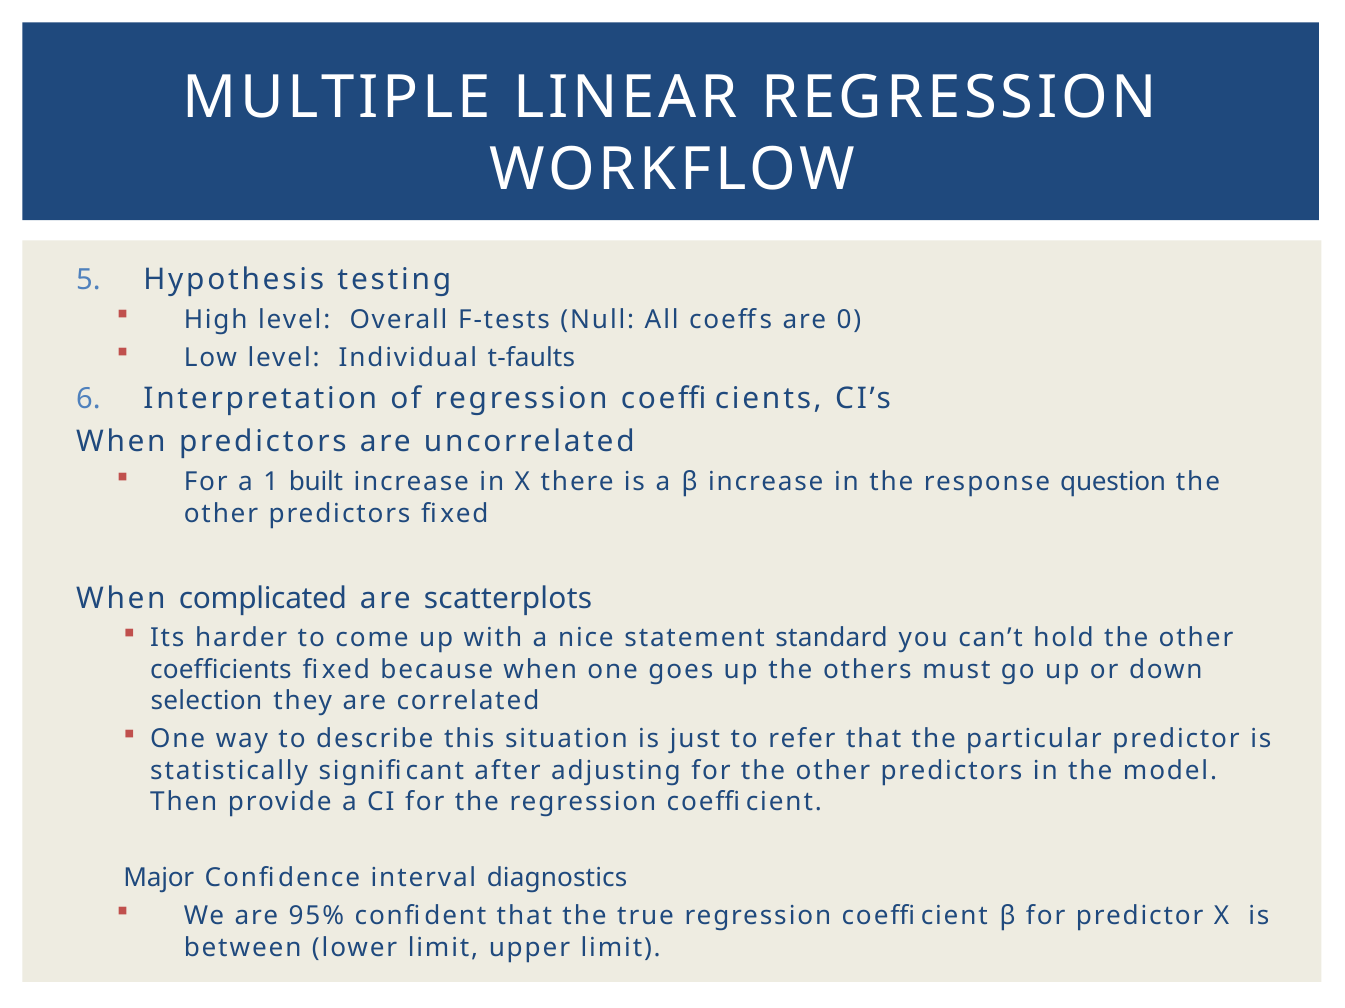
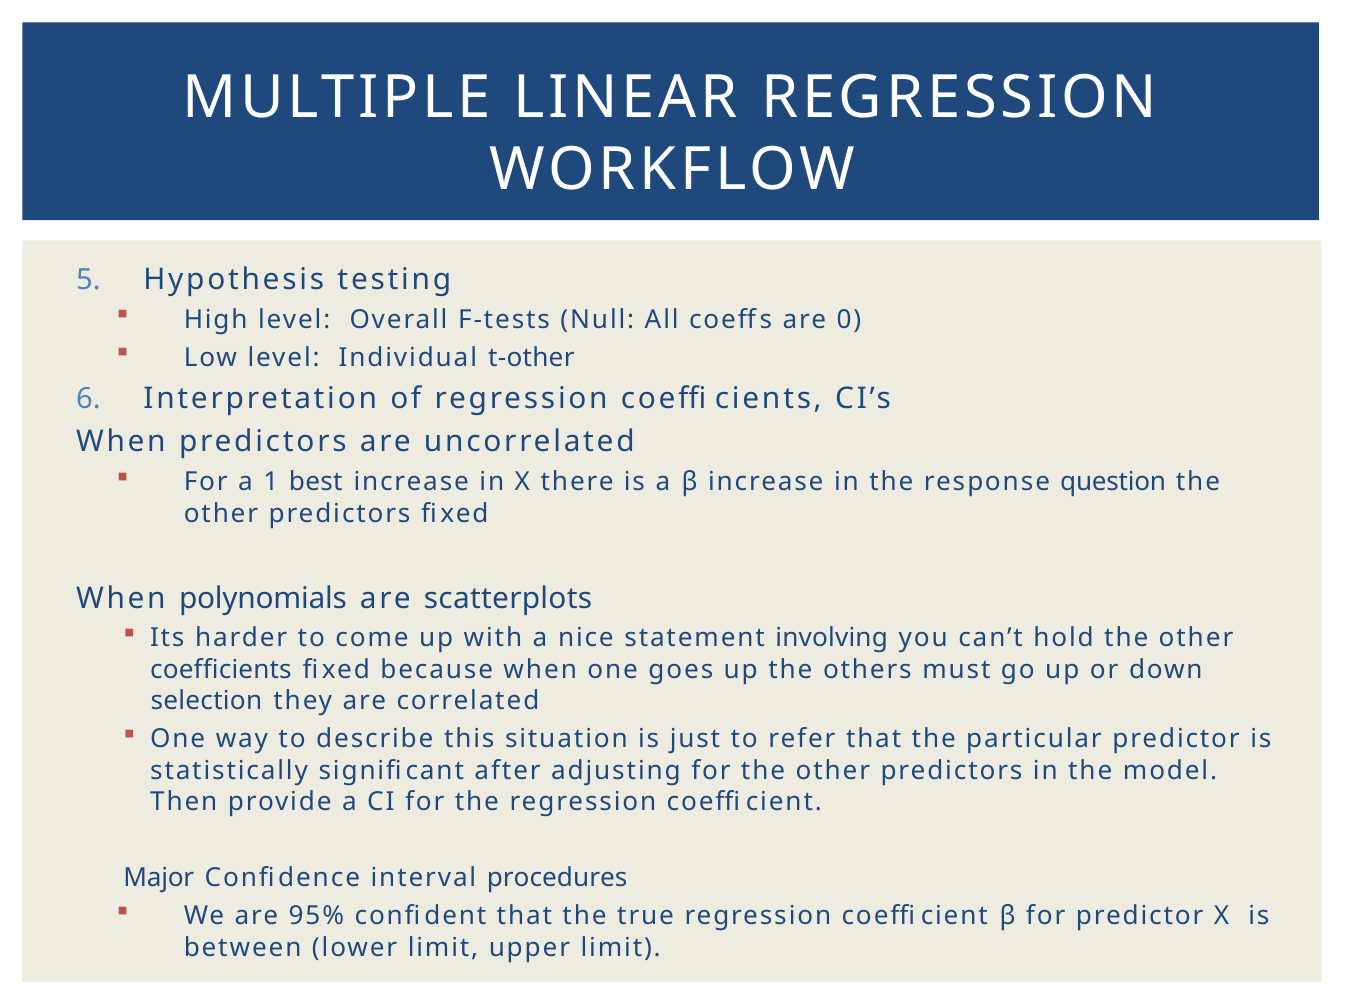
t-faults: t-faults -> t-other
built: built -> best
complicated: complicated -> polynomials
standard: standard -> involving
diagnostics: diagnostics -> procedures
